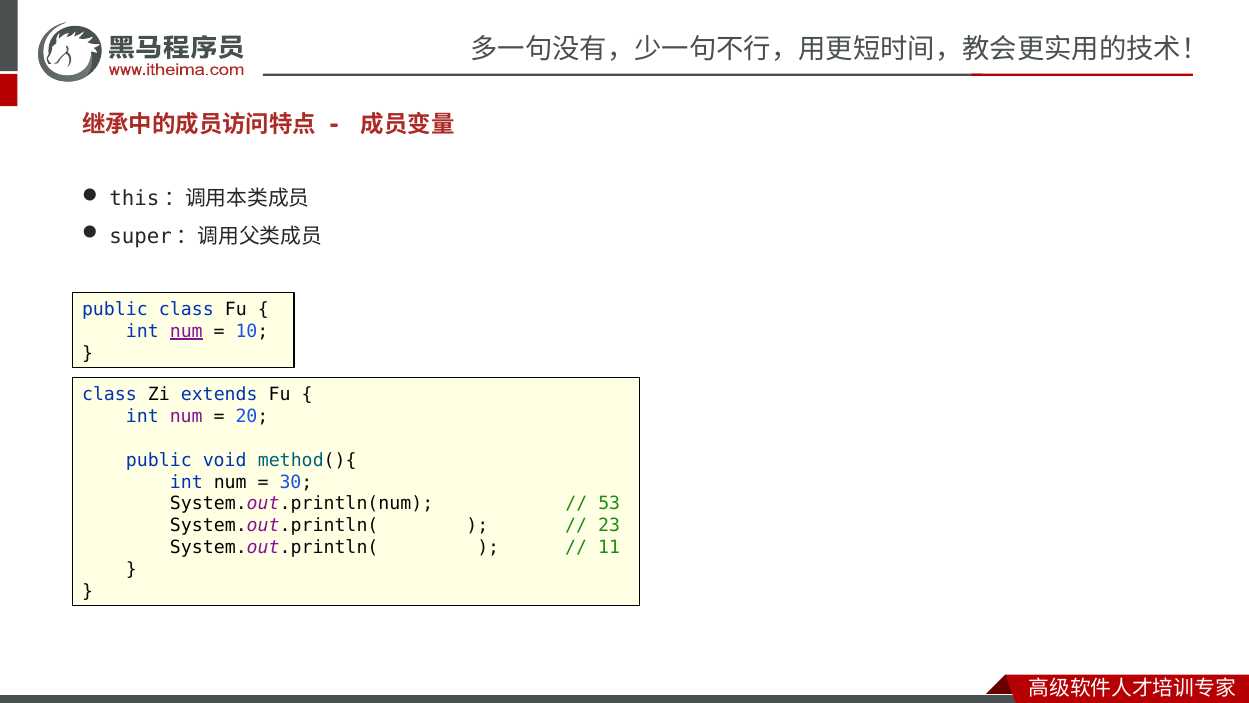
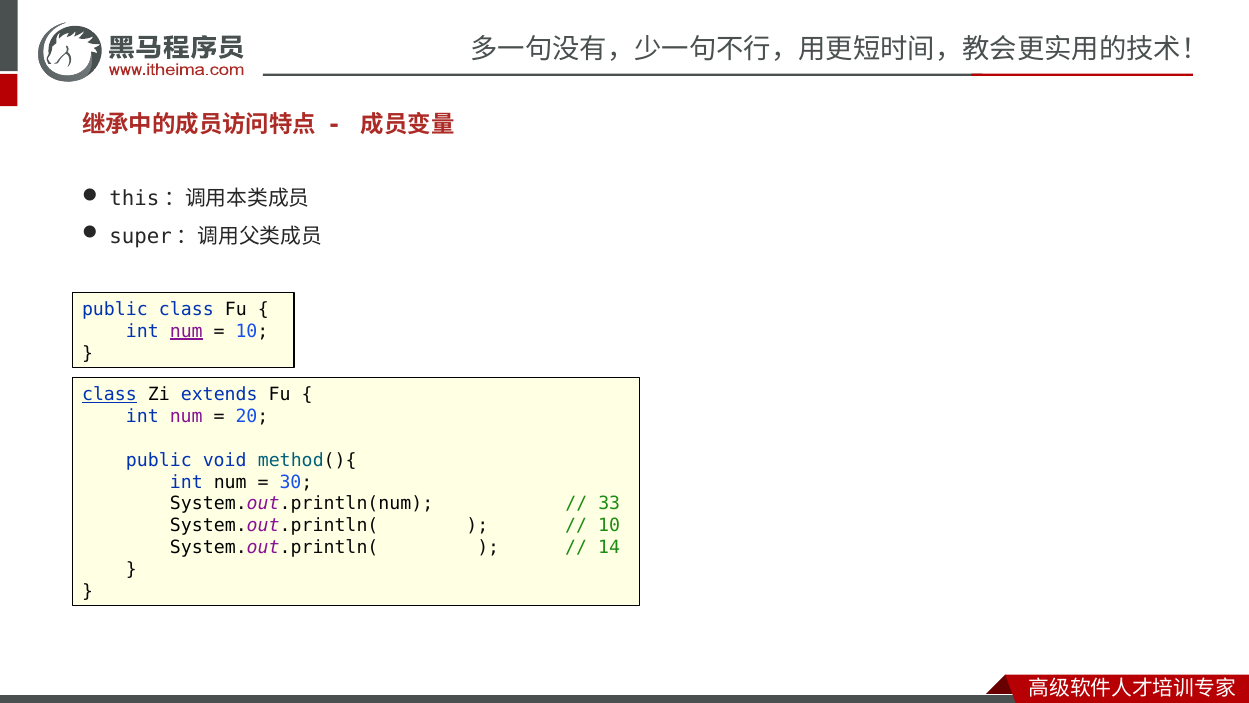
class at (109, 394) underline: none -> present
53: 53 -> 33
23 at (609, 525): 23 -> 10
11: 11 -> 14
